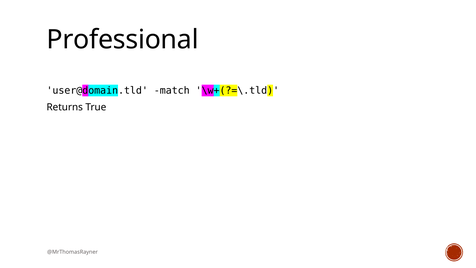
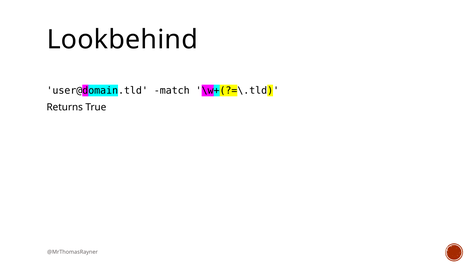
Professional: Professional -> Lookbehind
